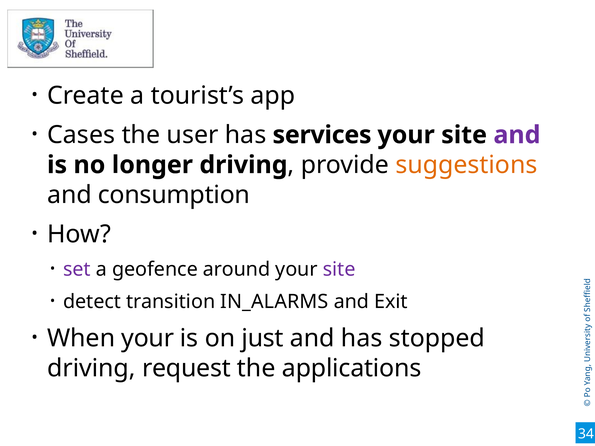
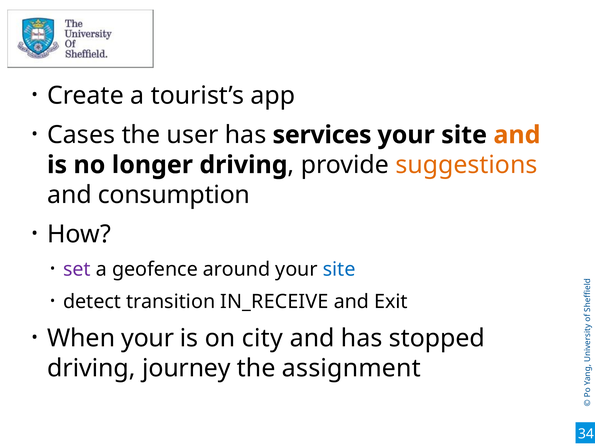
and at (517, 135) colour: purple -> orange
site at (339, 269) colour: purple -> blue
IN_ALARMS: IN_ALARMS -> IN_RECEIVE
just: just -> city
request: request -> journey
applications: applications -> assignment
